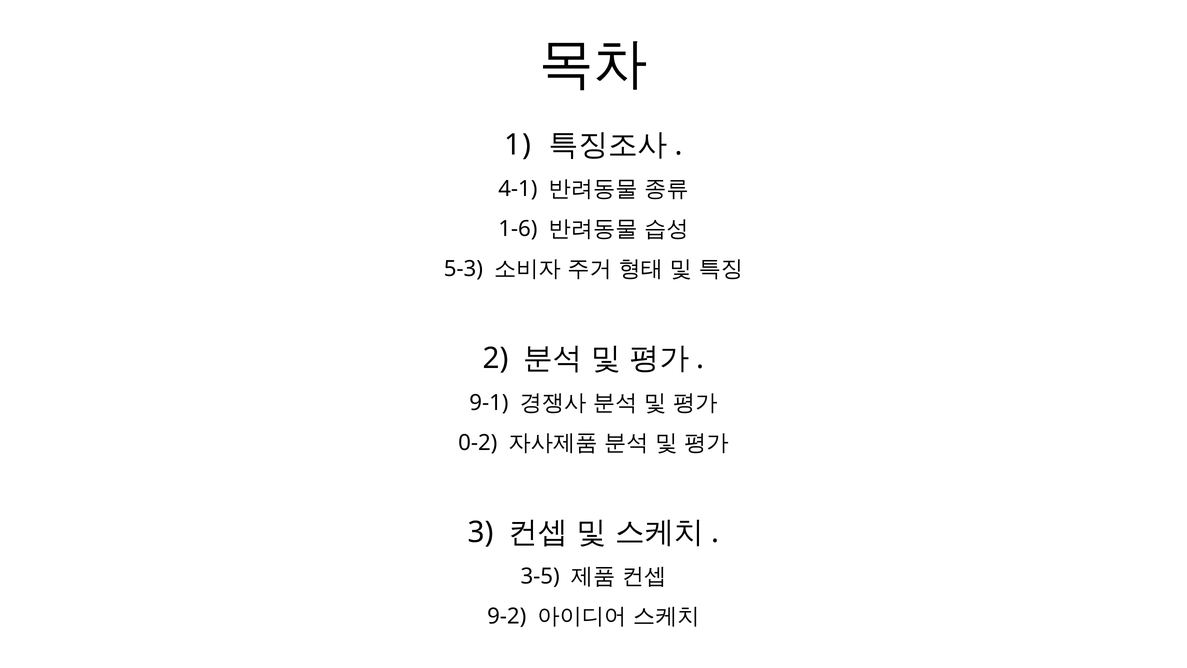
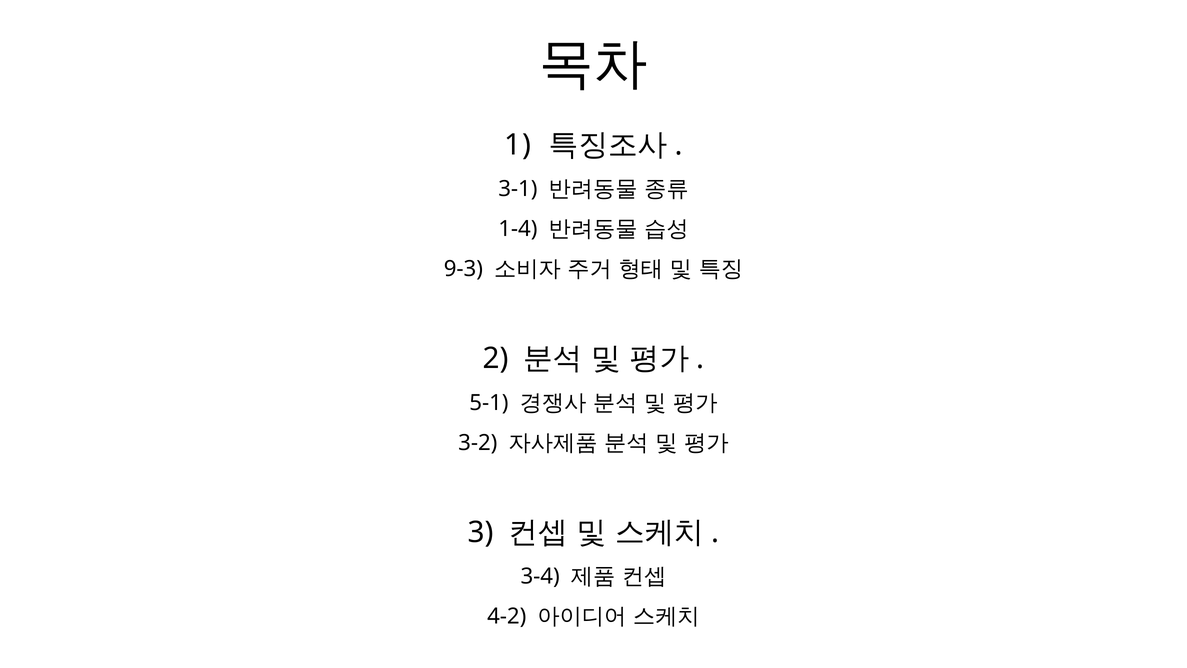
4-1: 4-1 -> 3-1
1-6: 1-6 -> 1-4
5-3: 5-3 -> 9-3
9-1: 9-1 -> 5-1
0-2: 0-2 -> 3-2
3-5: 3-5 -> 3-4
9-2: 9-2 -> 4-2
